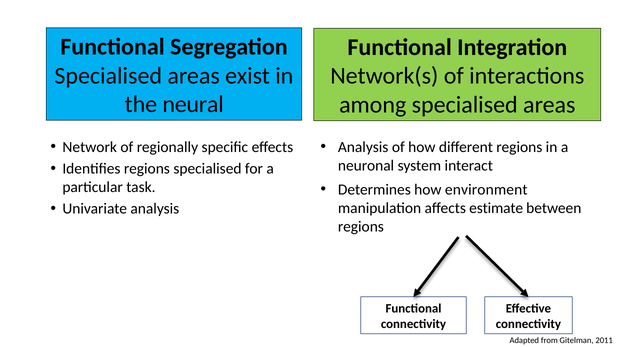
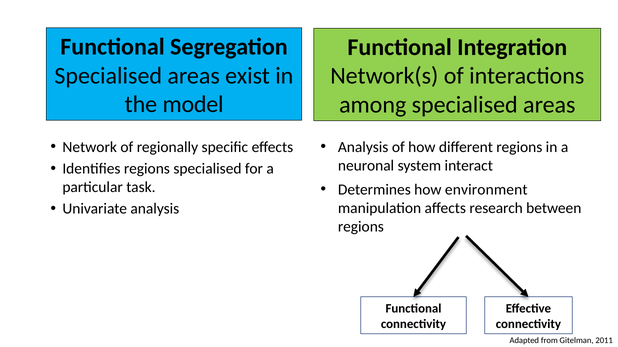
neural: neural -> model
estimate: estimate -> research
